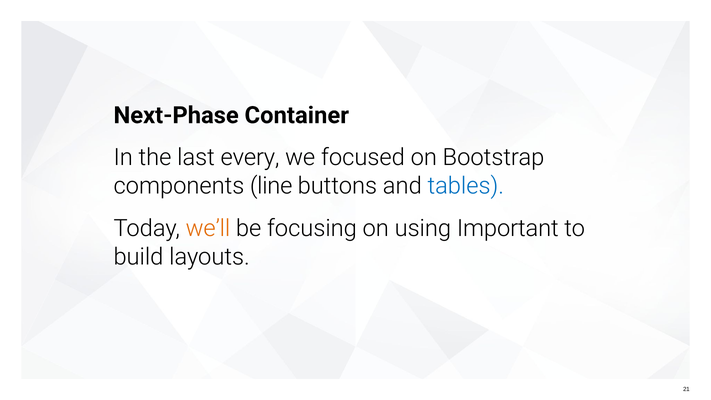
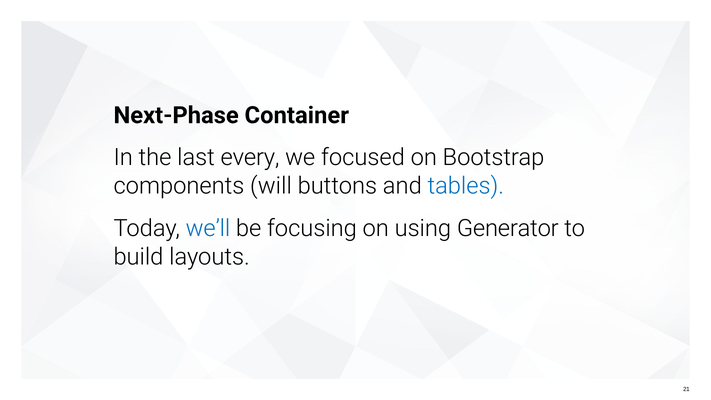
line: line -> will
we’ll colour: orange -> blue
Important: Important -> Generator
